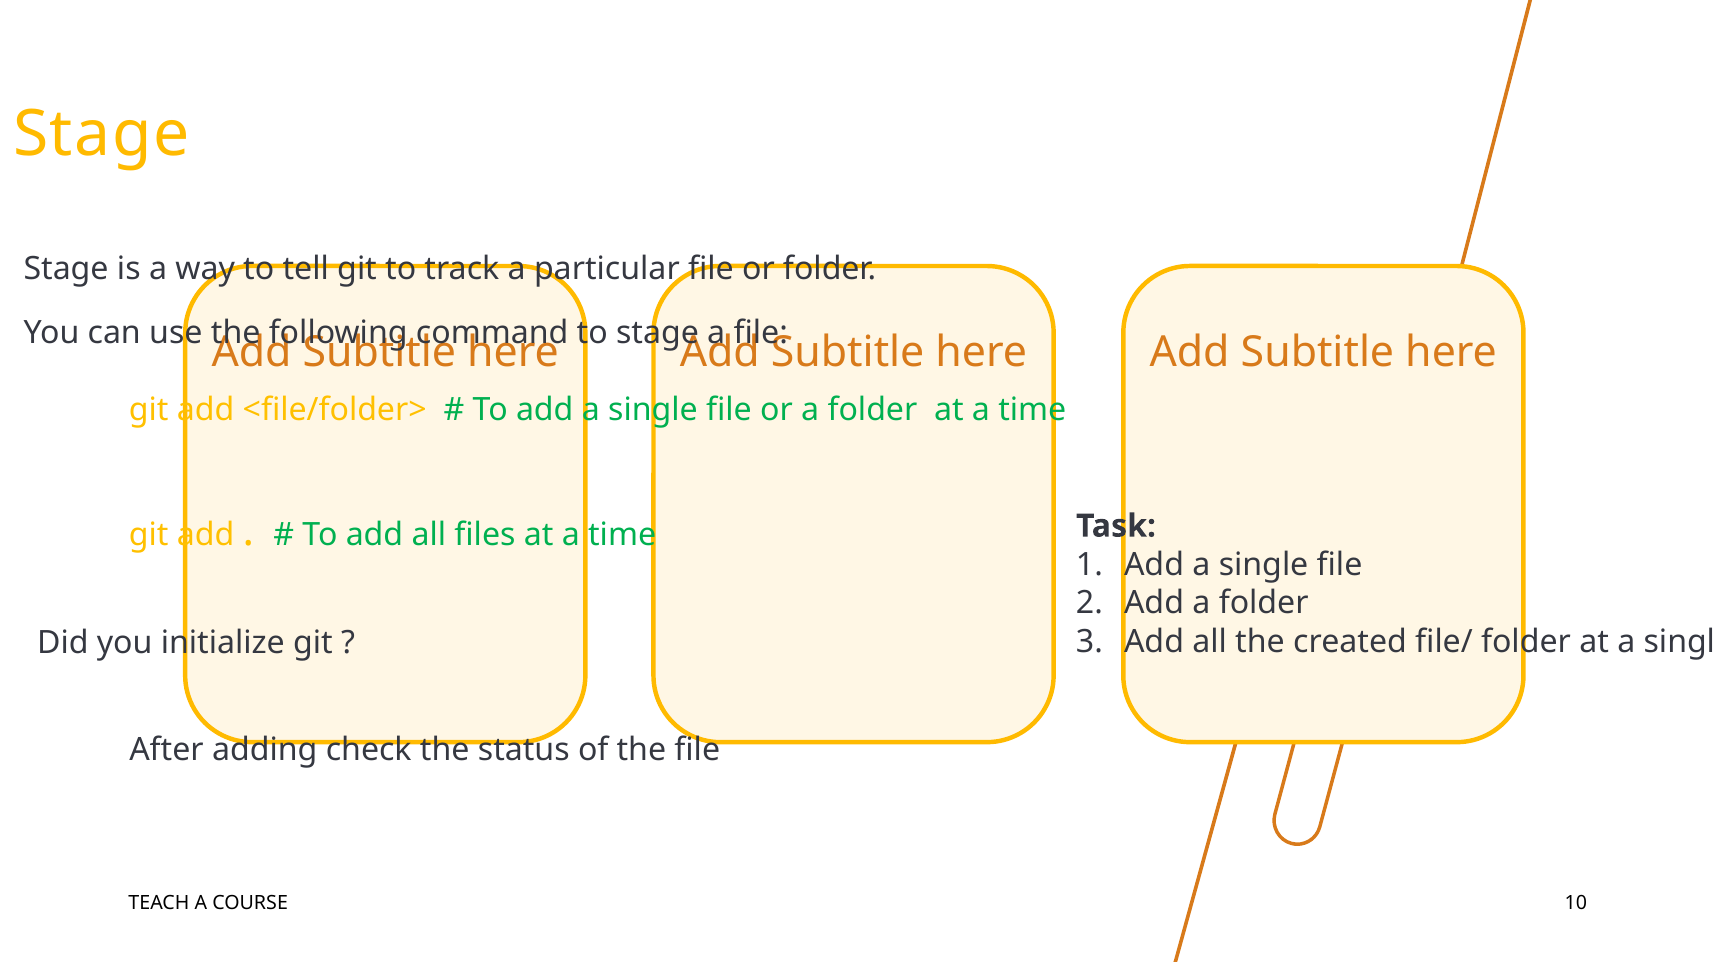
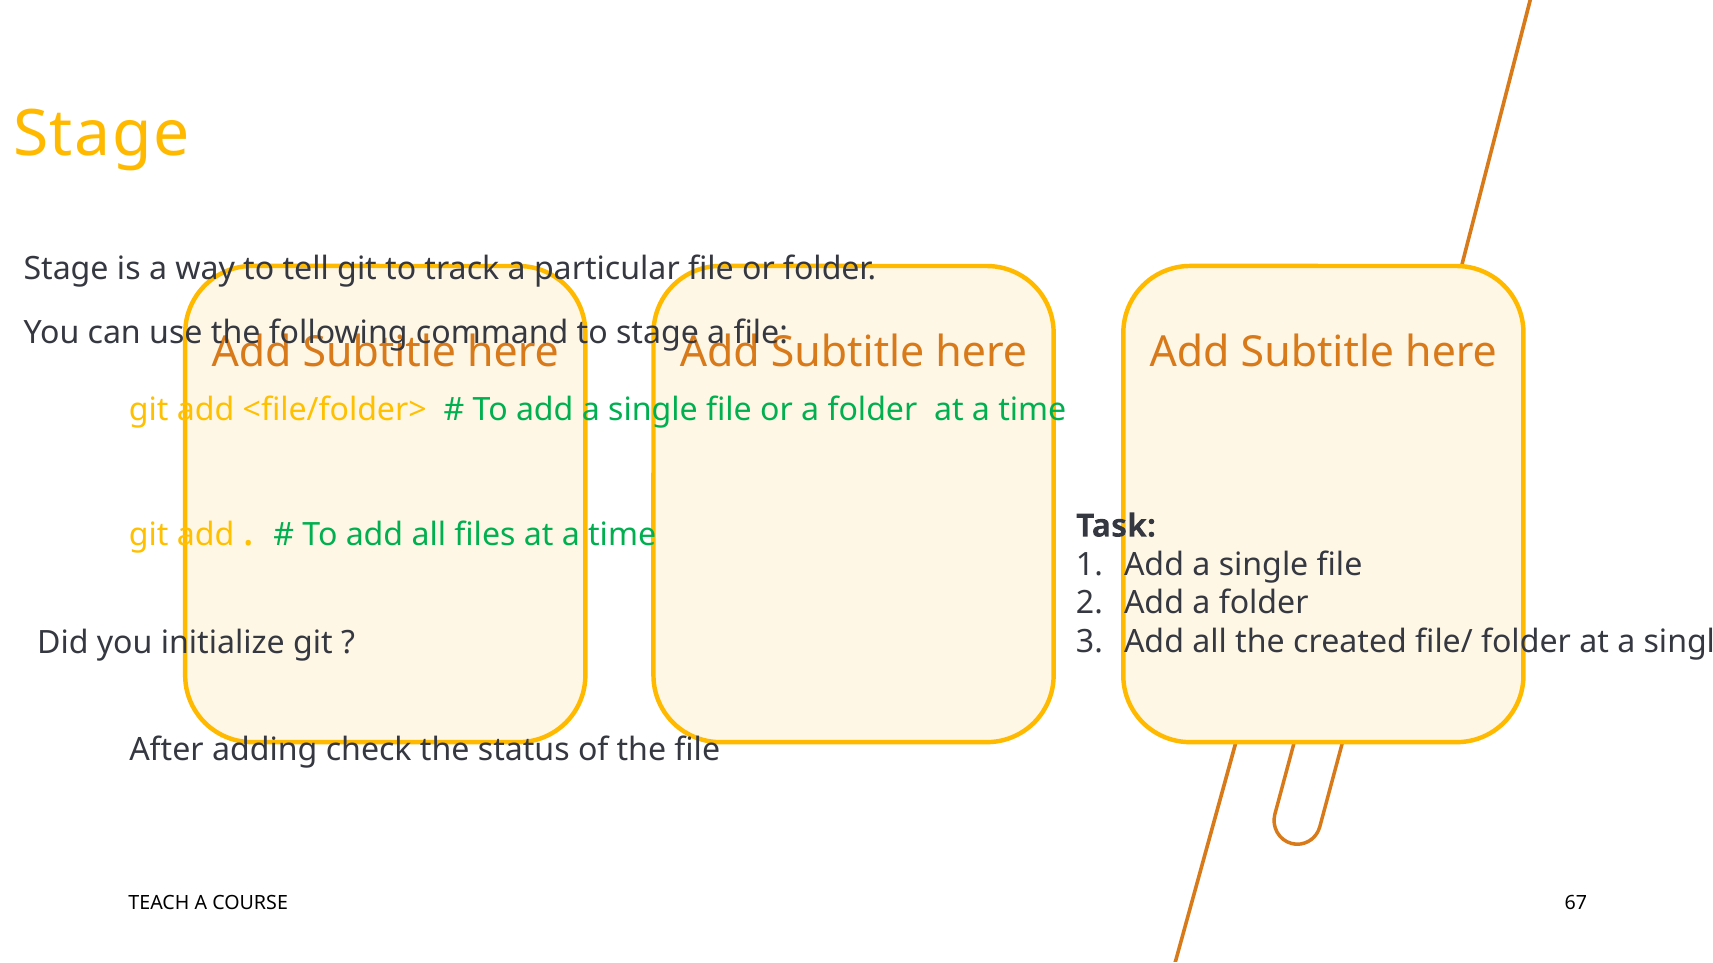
10: 10 -> 67
